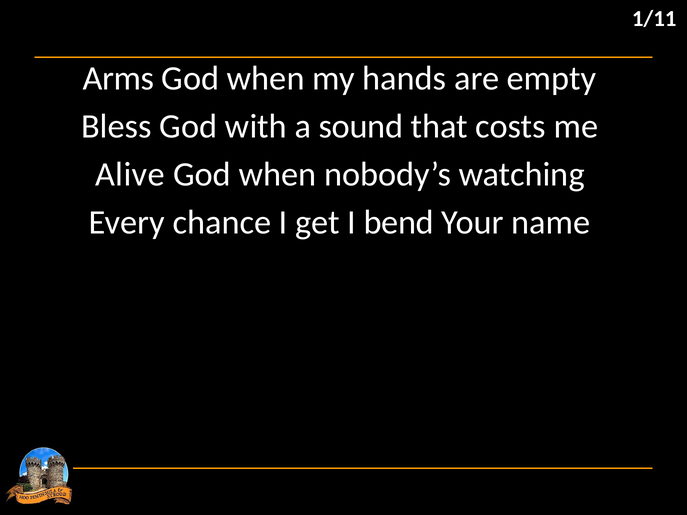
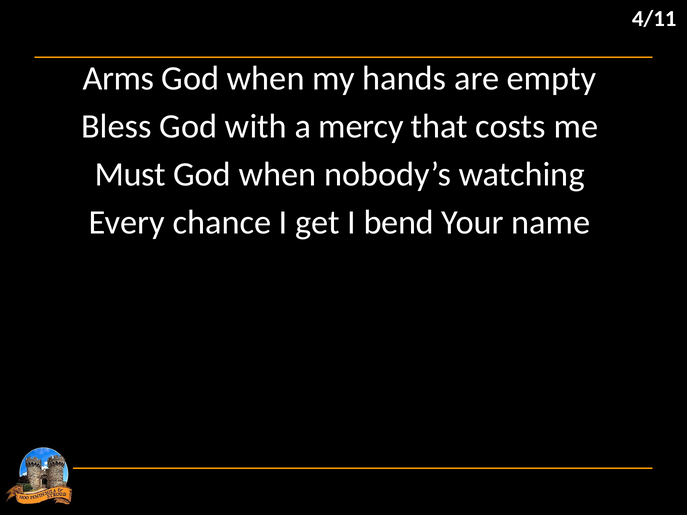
1/11: 1/11 -> 4/11
sound: sound -> mercy
Alive: Alive -> Must
